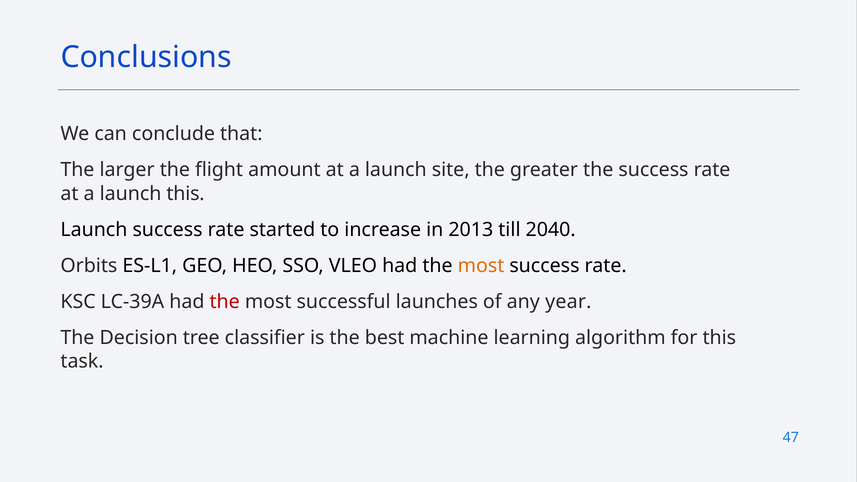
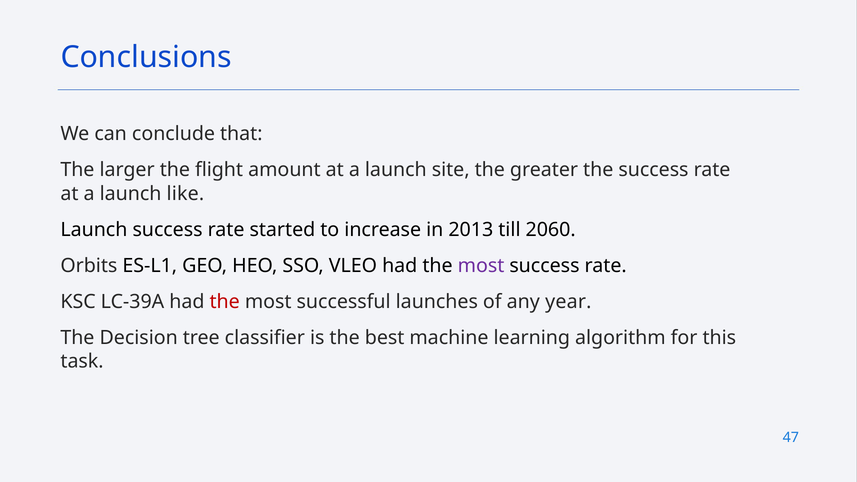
launch this: this -> like
2040: 2040 -> 2060
most at (481, 266) colour: orange -> purple
